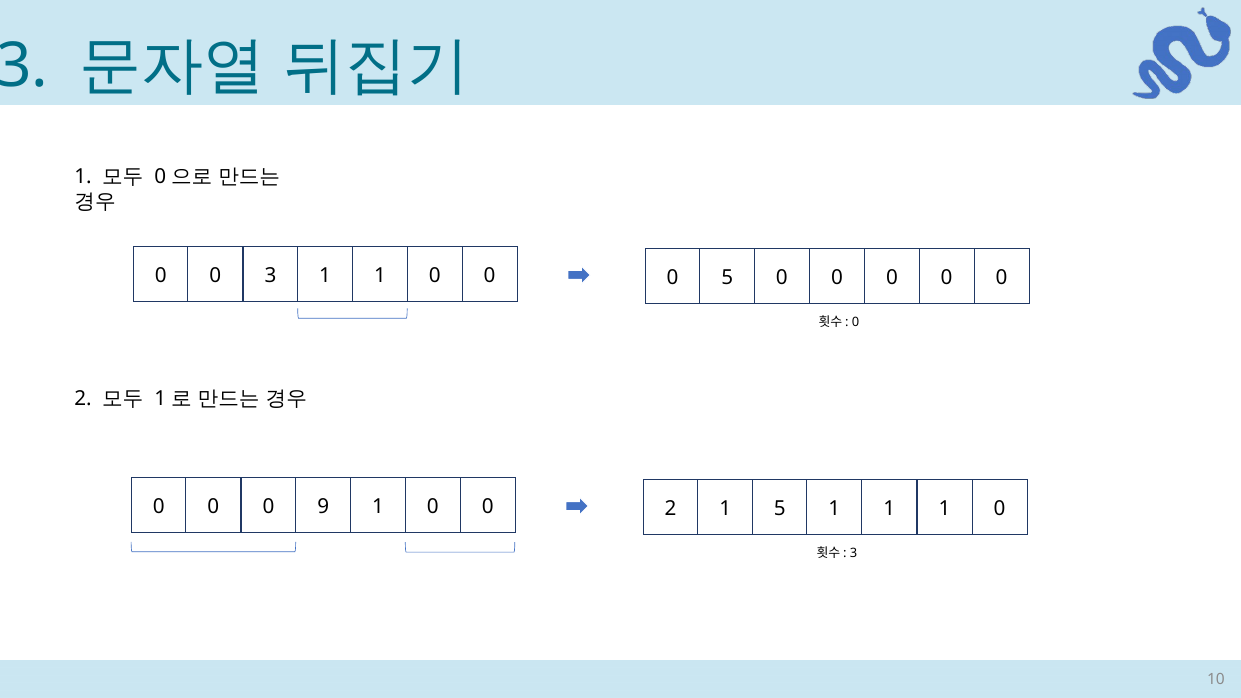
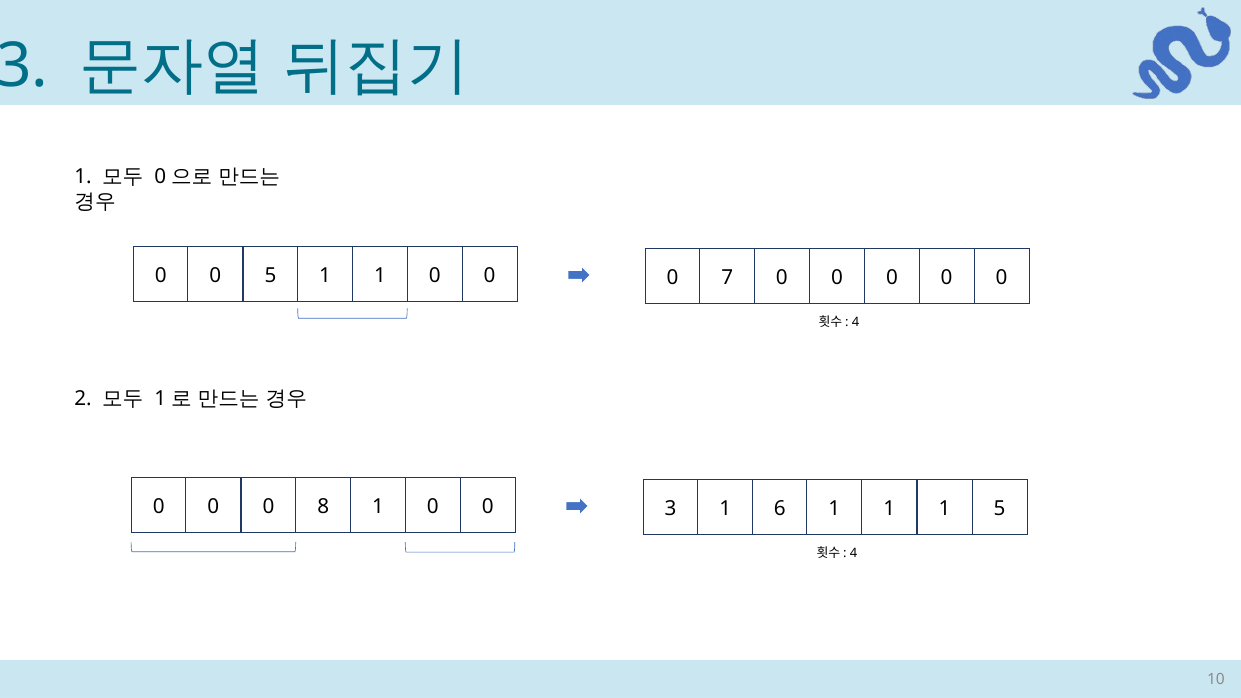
0 3: 3 -> 5
0 5: 5 -> 7
0 at (856, 322): 0 -> 4
9: 9 -> 8
0 2: 2 -> 3
1 5: 5 -> 6
1 1 1 0: 0 -> 5
3 at (854, 553): 3 -> 4
